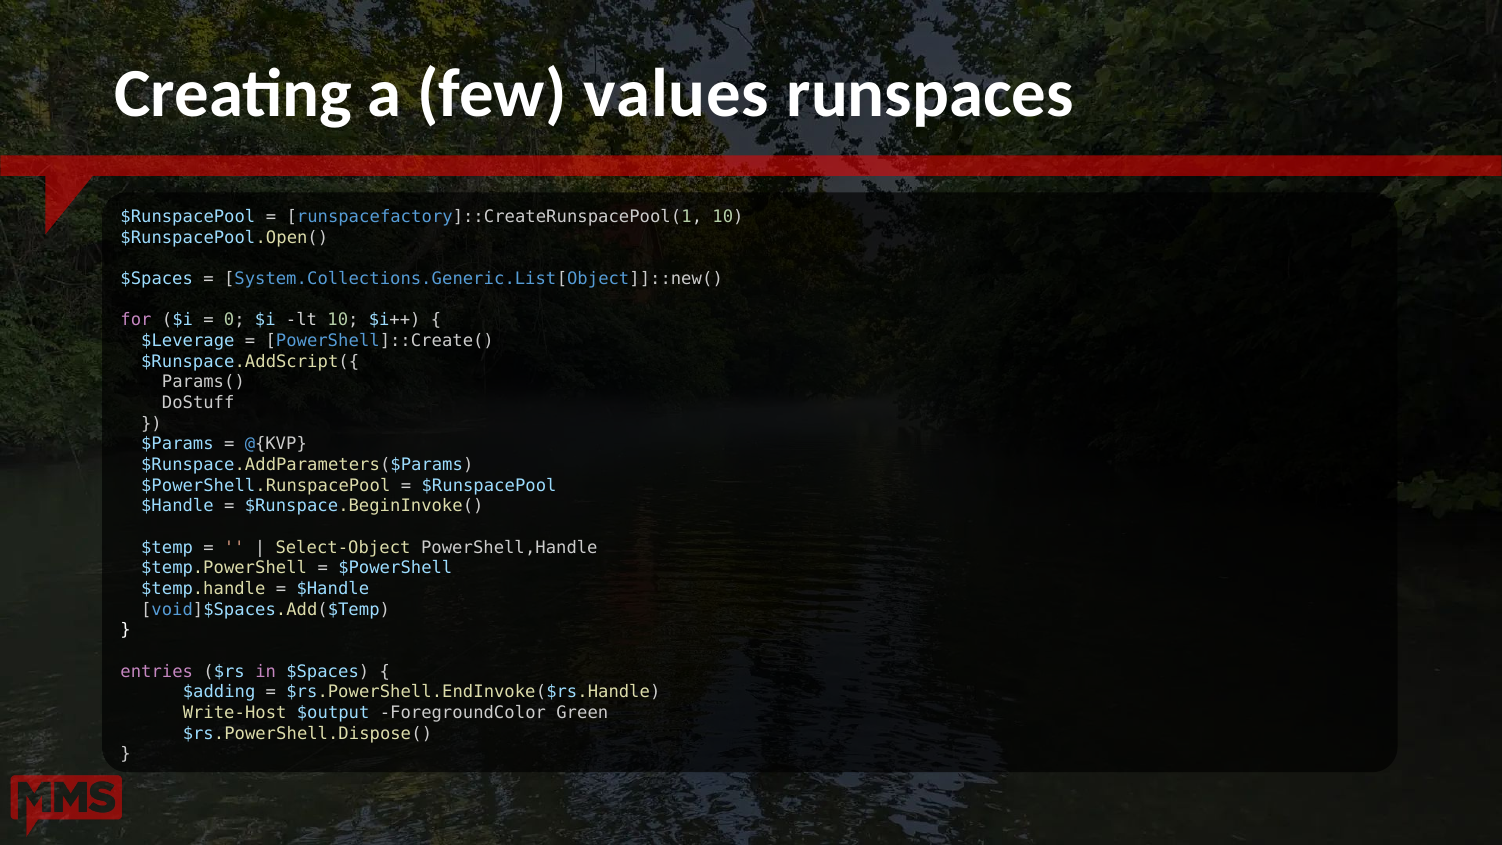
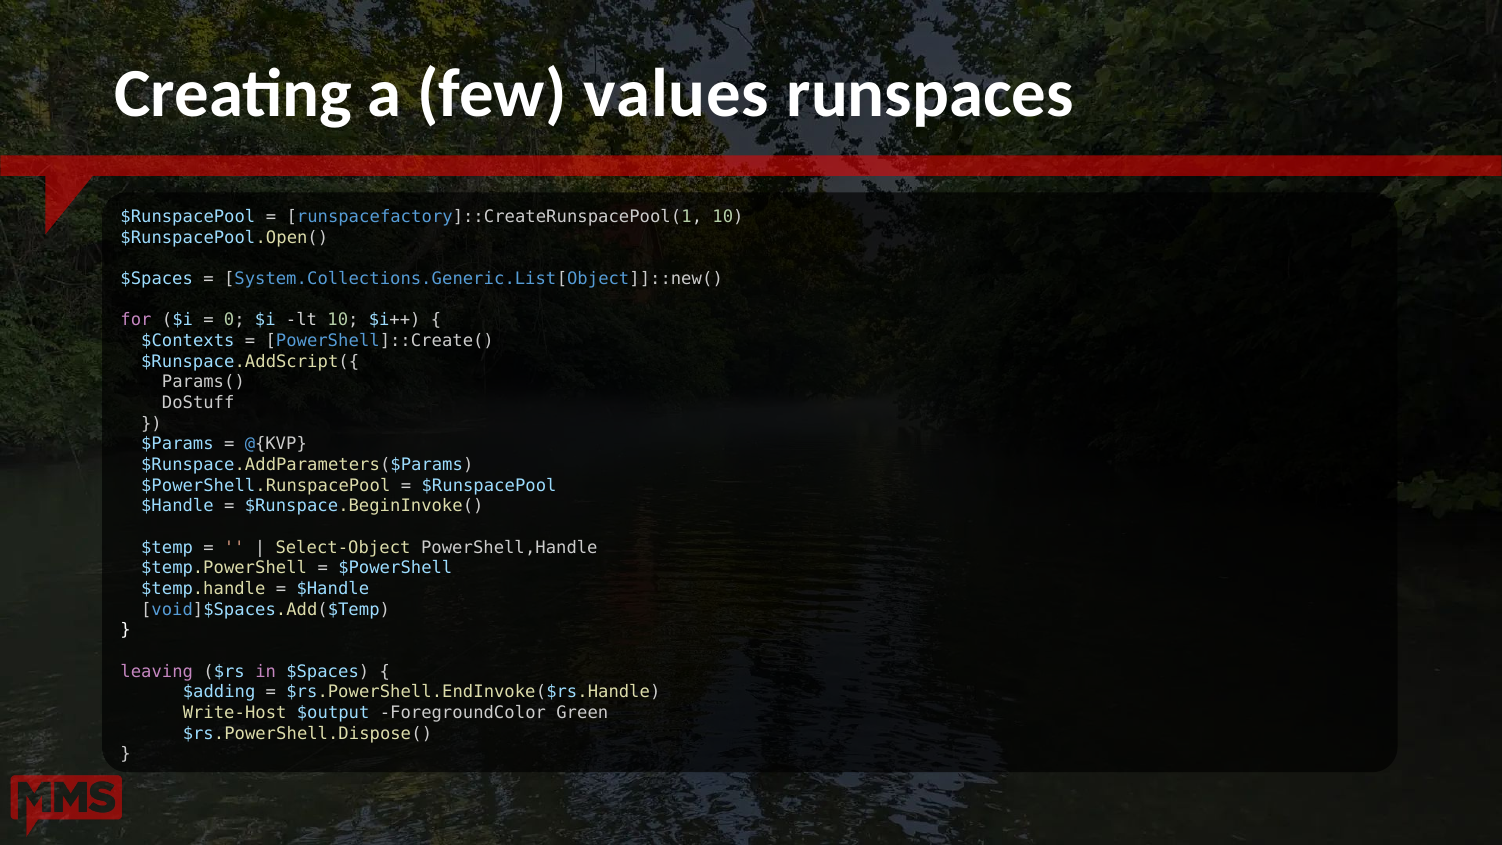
$Leverage: $Leverage -> $Contexts
entries: entries -> leaving
